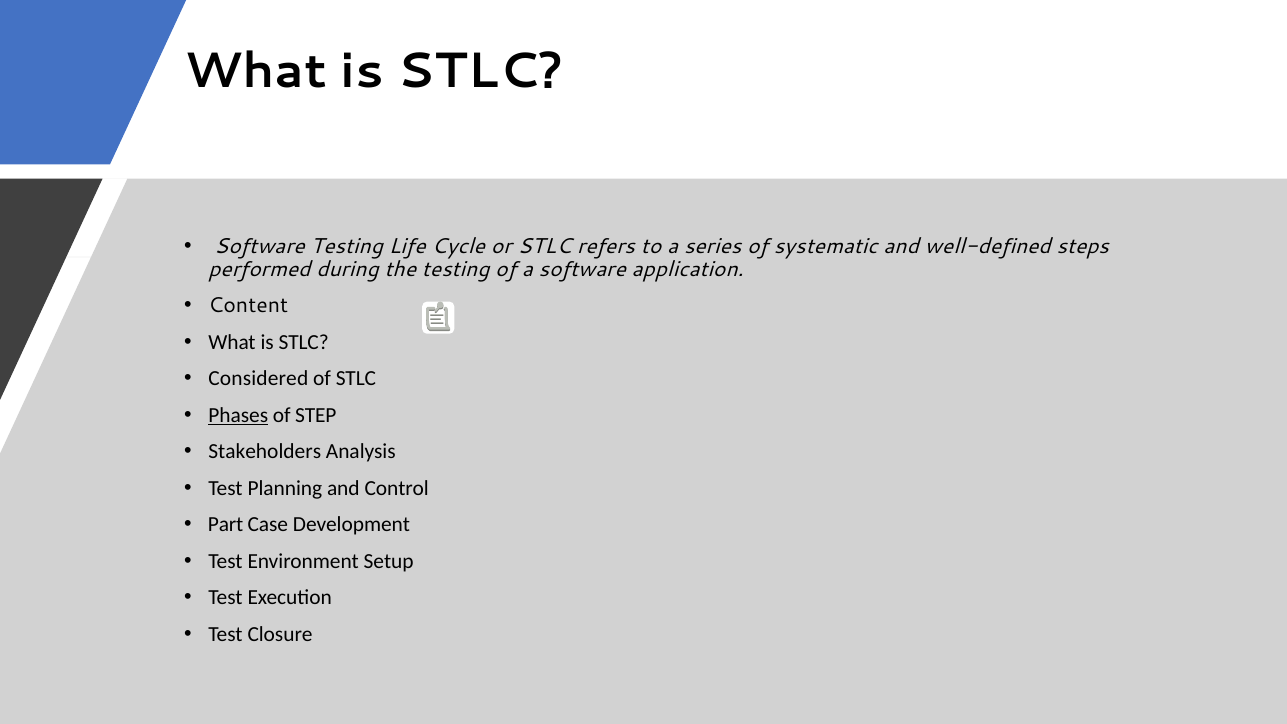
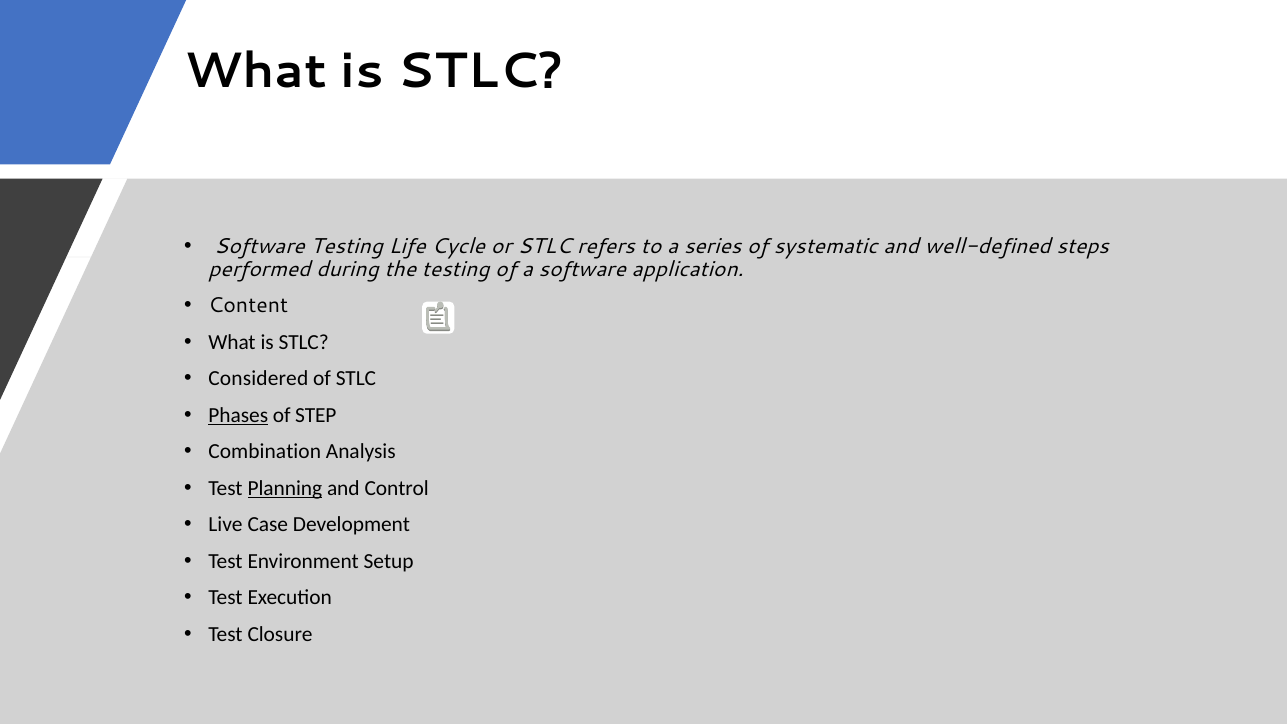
Stakeholders: Stakeholders -> Combination
Planning underline: none -> present
Part: Part -> Live
